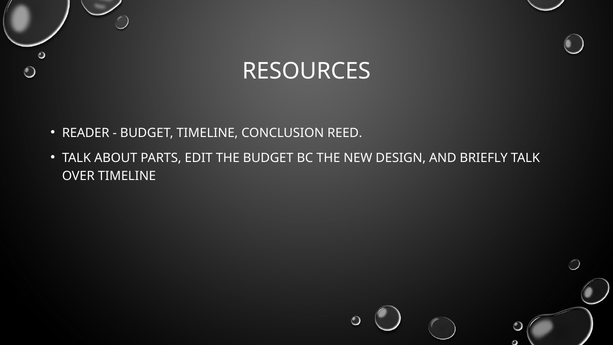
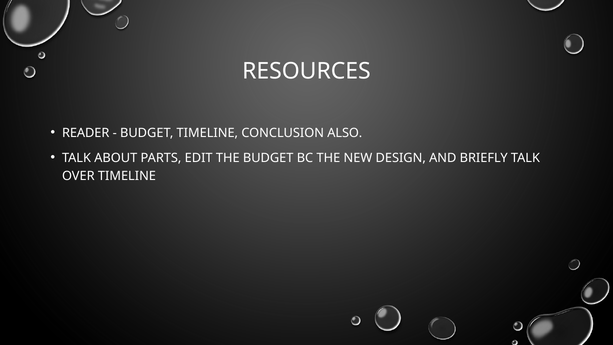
REED: REED -> ALSO
